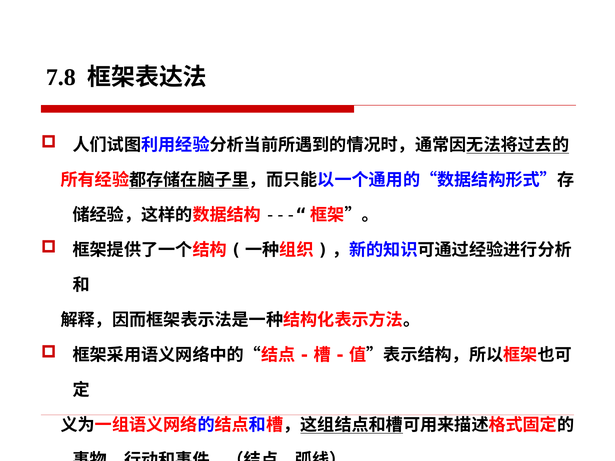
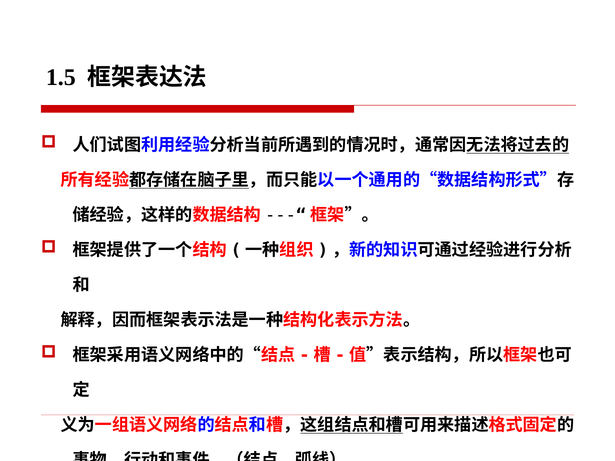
7.8: 7.8 -> 1.5
